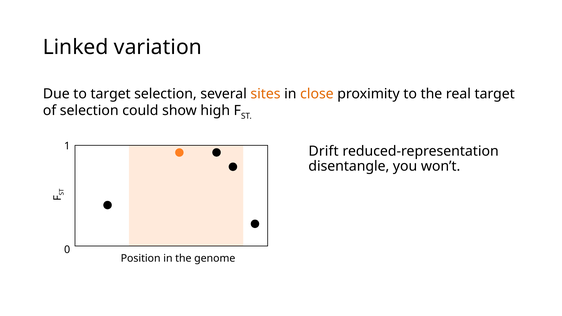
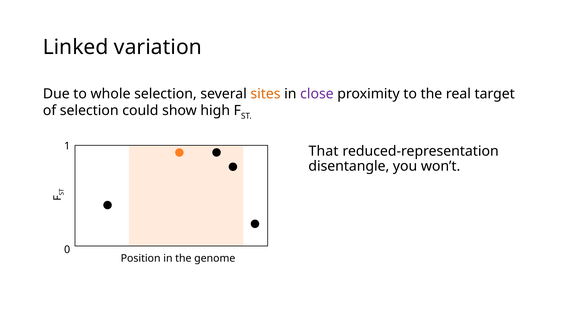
to target: target -> whole
close colour: orange -> purple
Drift: Drift -> That
